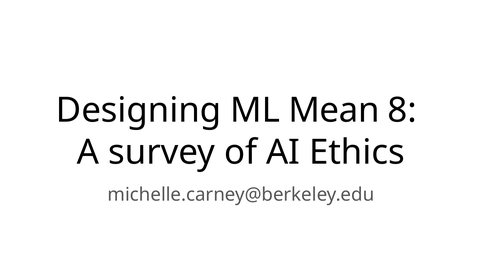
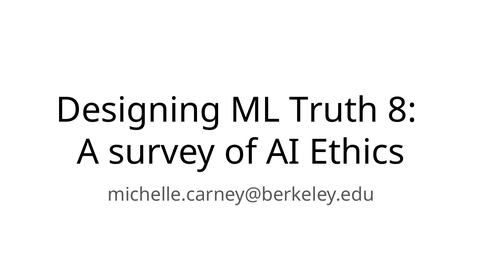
Mean: Mean -> Truth
